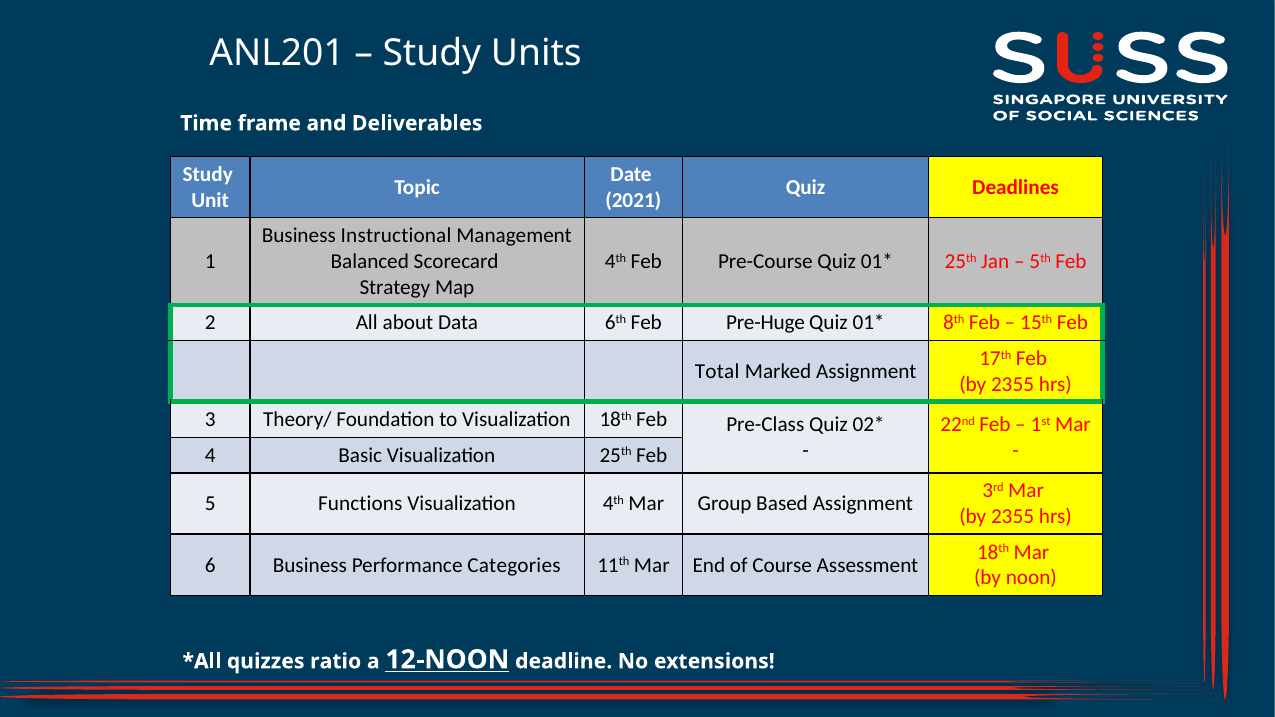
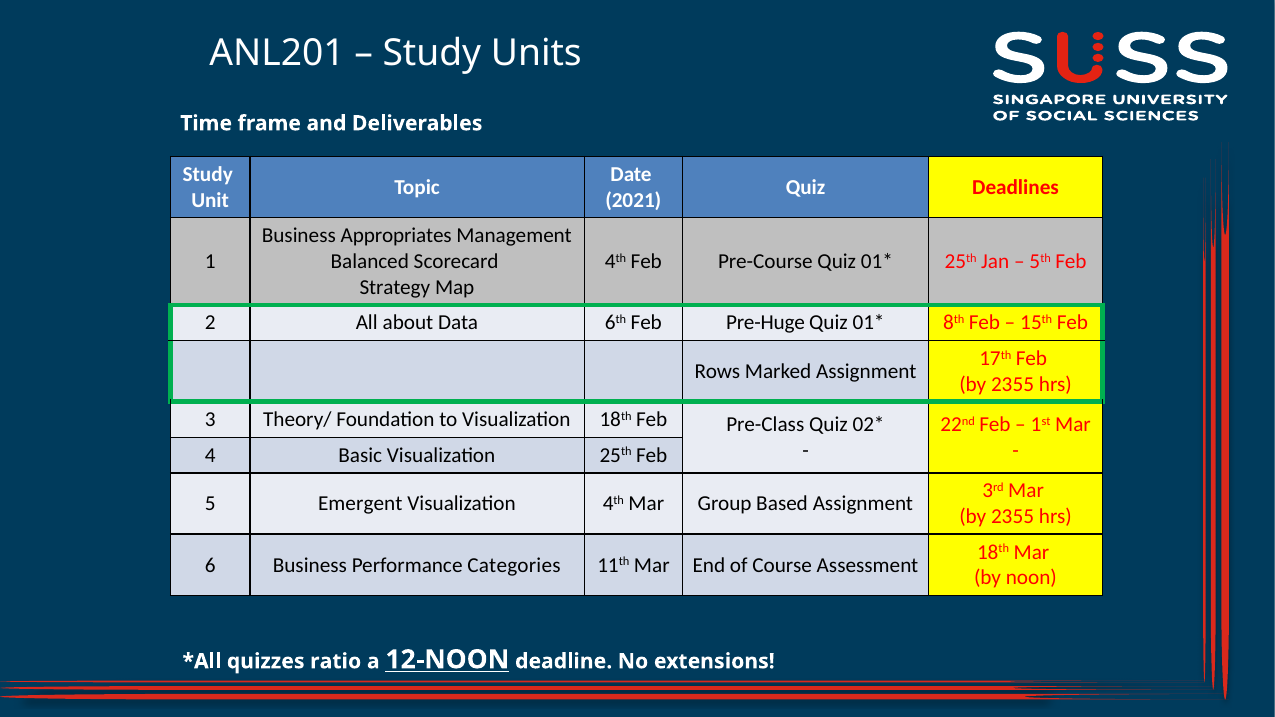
Instructional: Instructional -> Appropriates
Total: Total -> Rows
Functions: Functions -> Emergent
